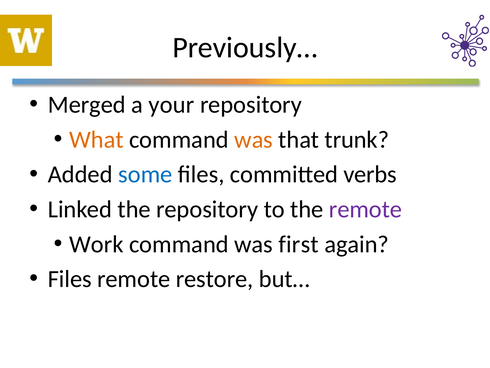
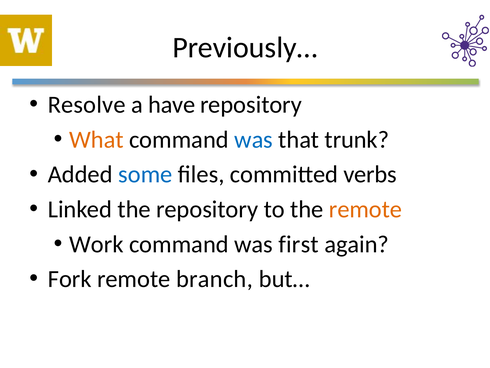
Merged: Merged -> Resolve
your: your -> have
was at (254, 139) colour: orange -> blue
remote at (365, 209) colour: purple -> orange
Files at (70, 279): Files -> Fork
restore: restore -> branch
